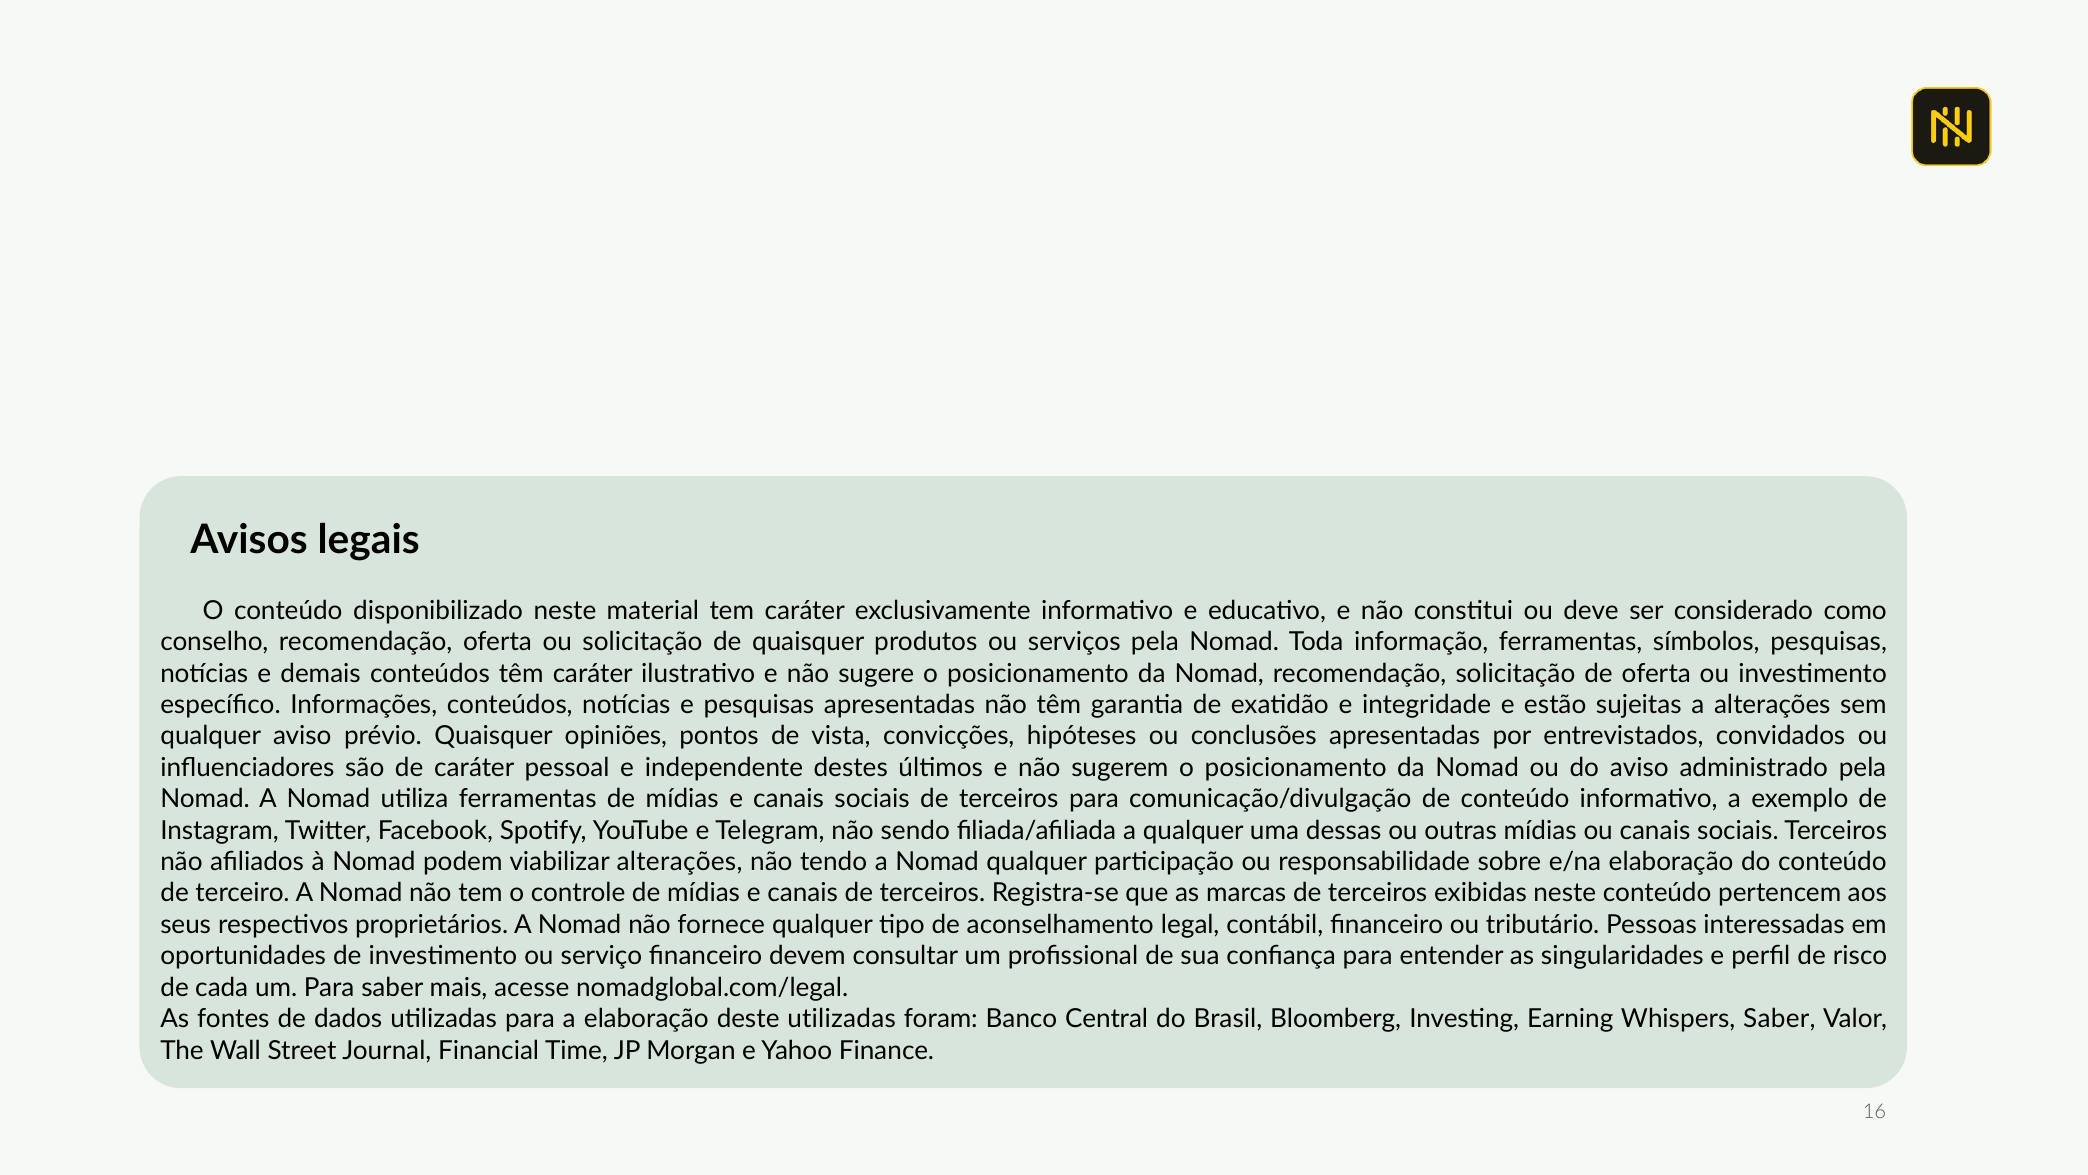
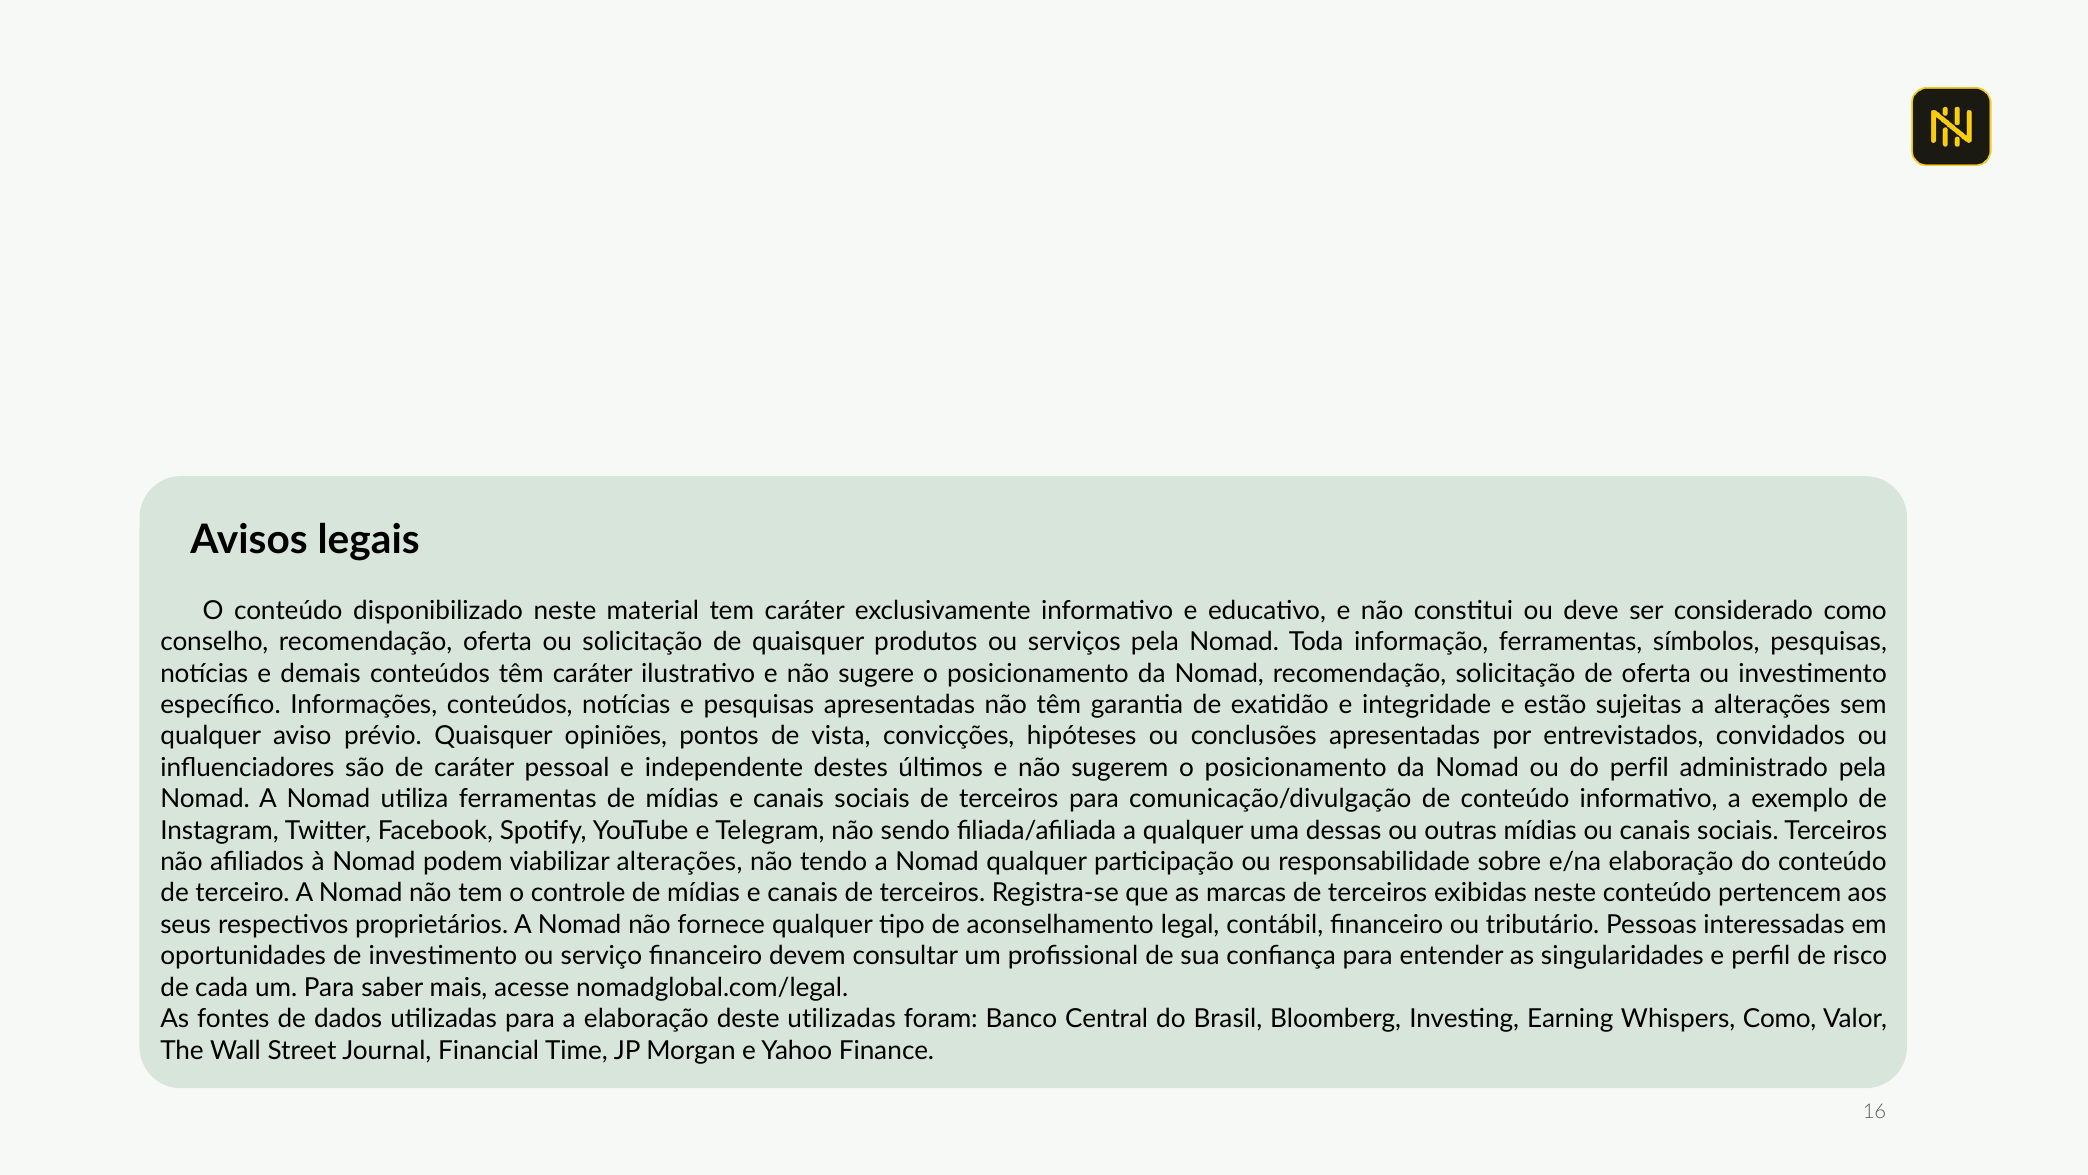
do aviso: aviso -> perfil
Whispers Saber: Saber -> Como
